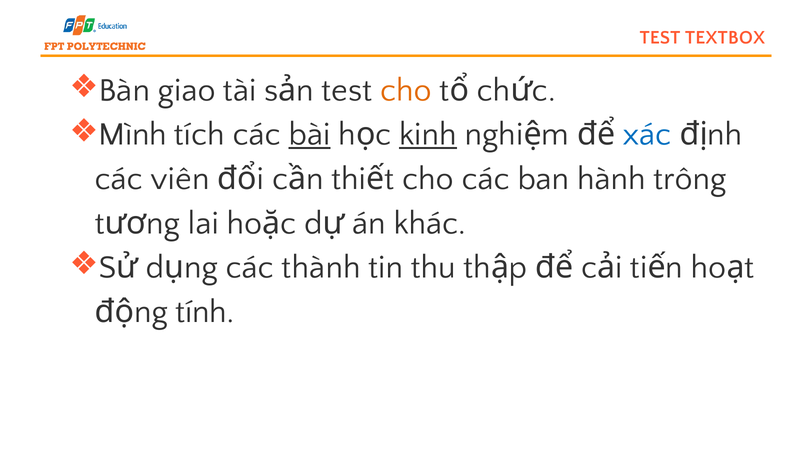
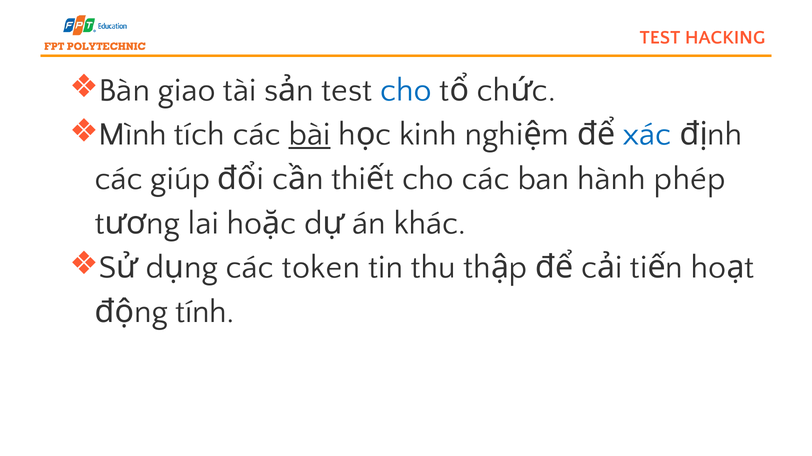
TEXTBOX: TEXTBOX -> HACKING
cho at (406, 90) colour: orange -> blue
kinh underline: present -> none
viên: viên -> giúp
trông: trông -> phép
thành: thành -> token
